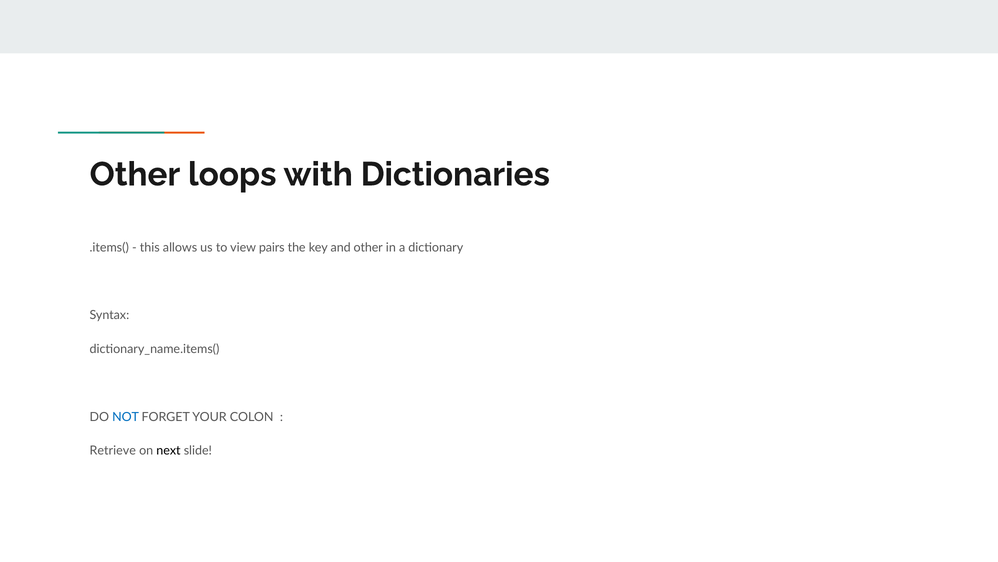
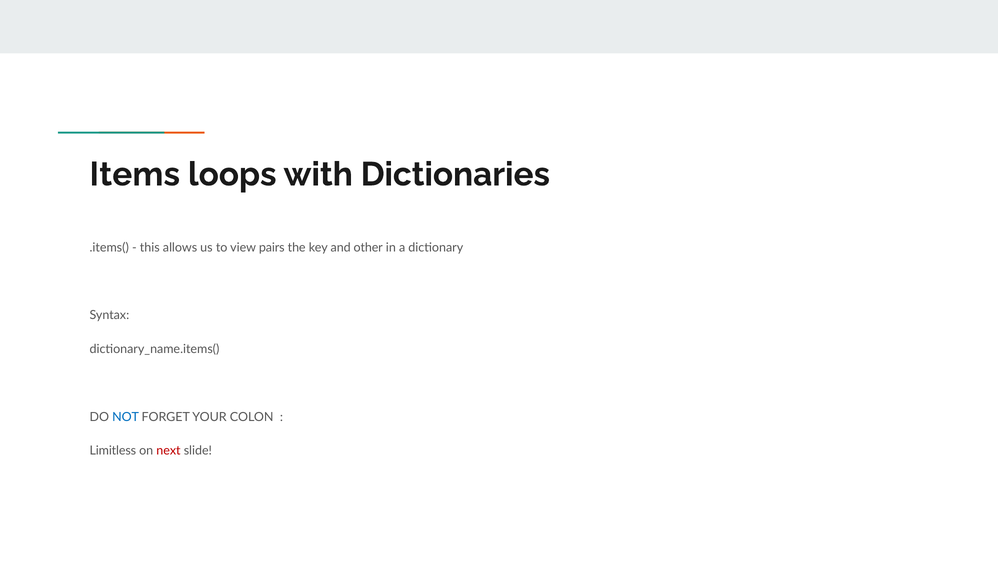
Other at (135, 174): Other -> Items
Retrieve: Retrieve -> Limitless
next colour: black -> red
